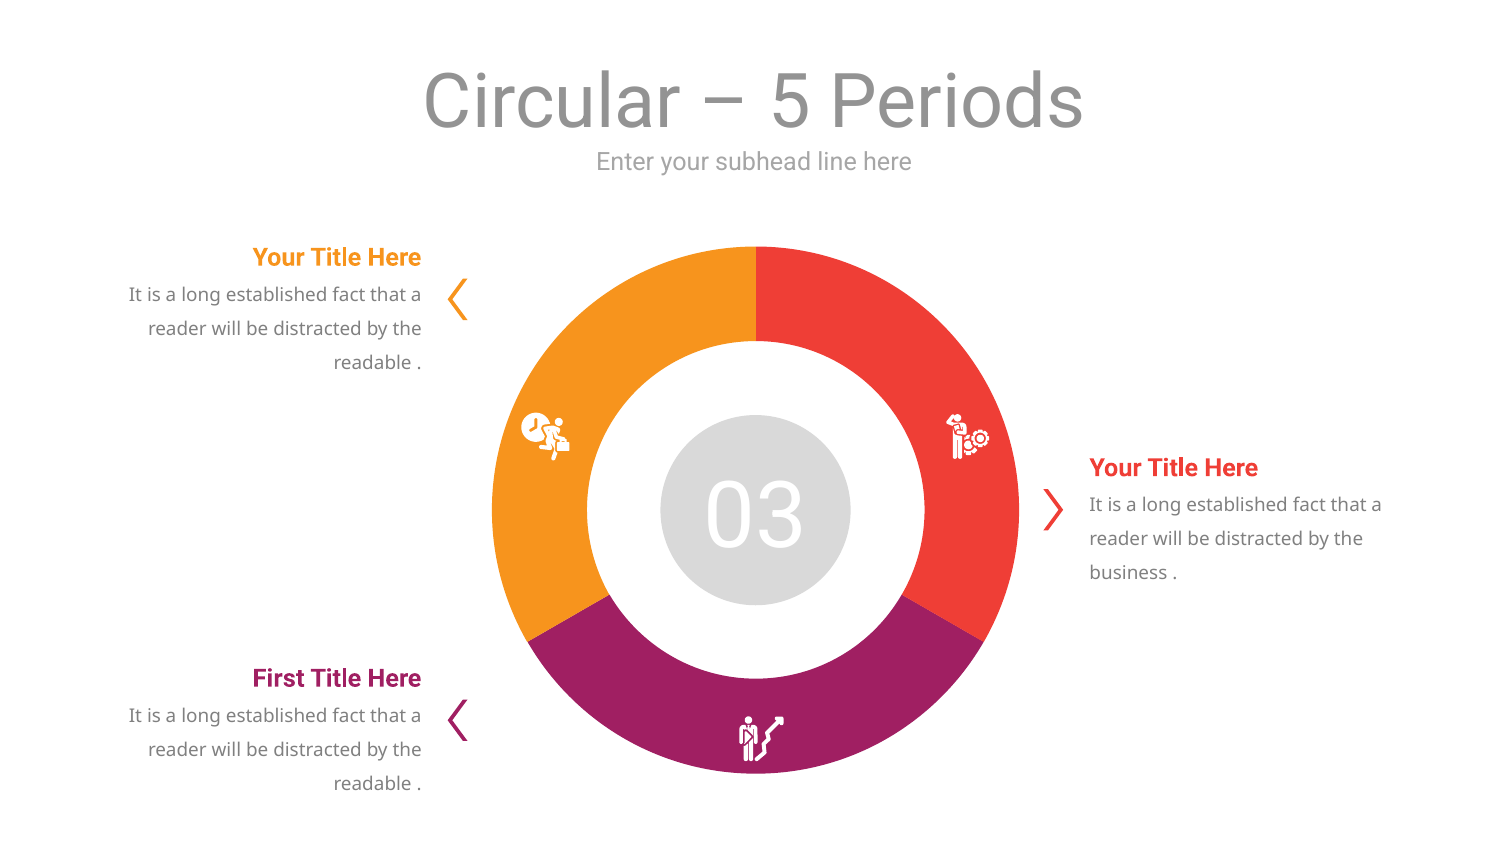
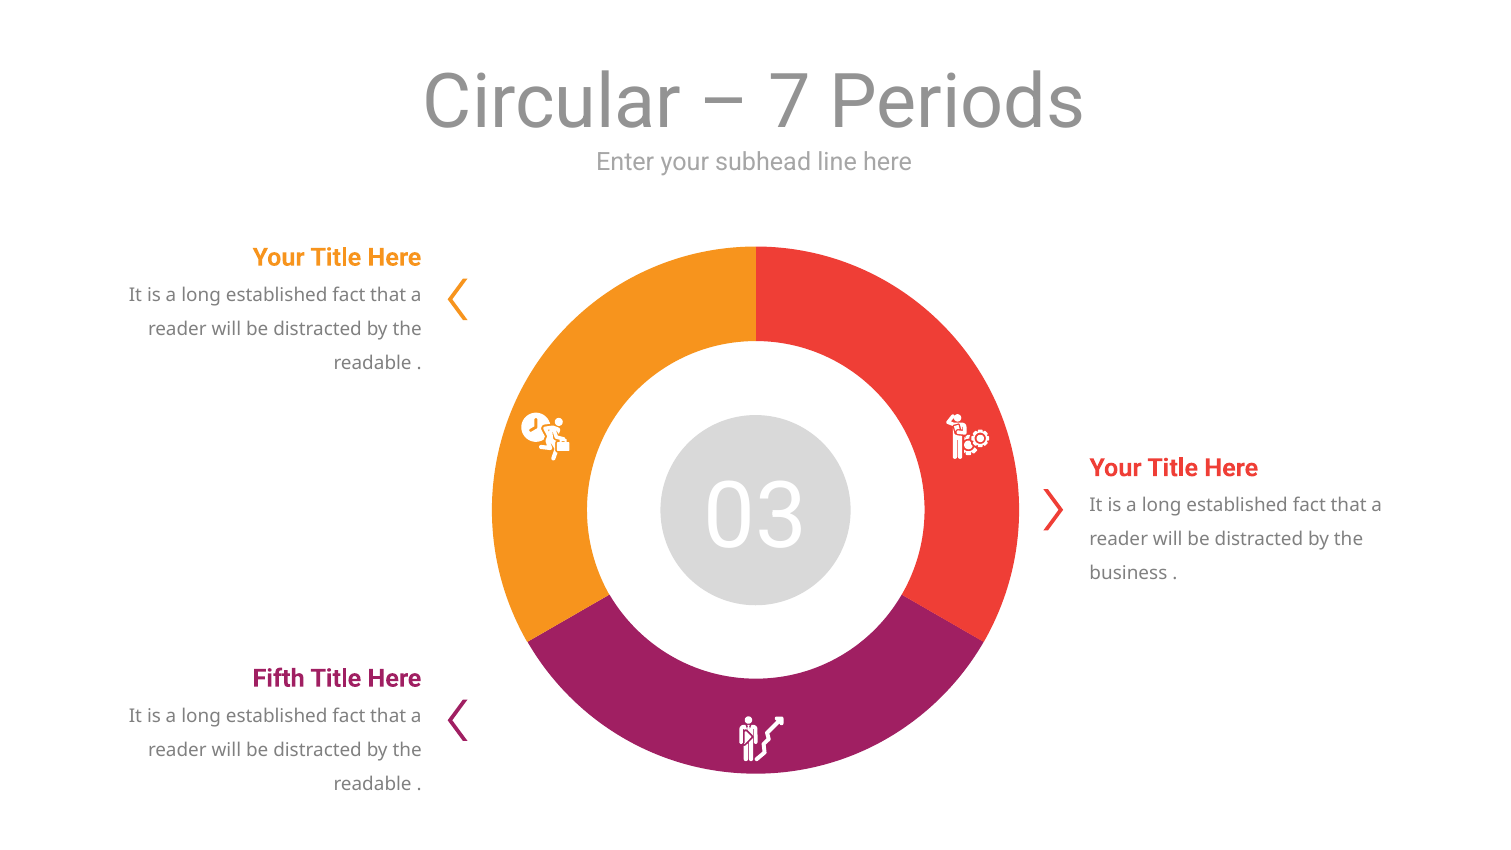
5: 5 -> 7
First: First -> Fifth
